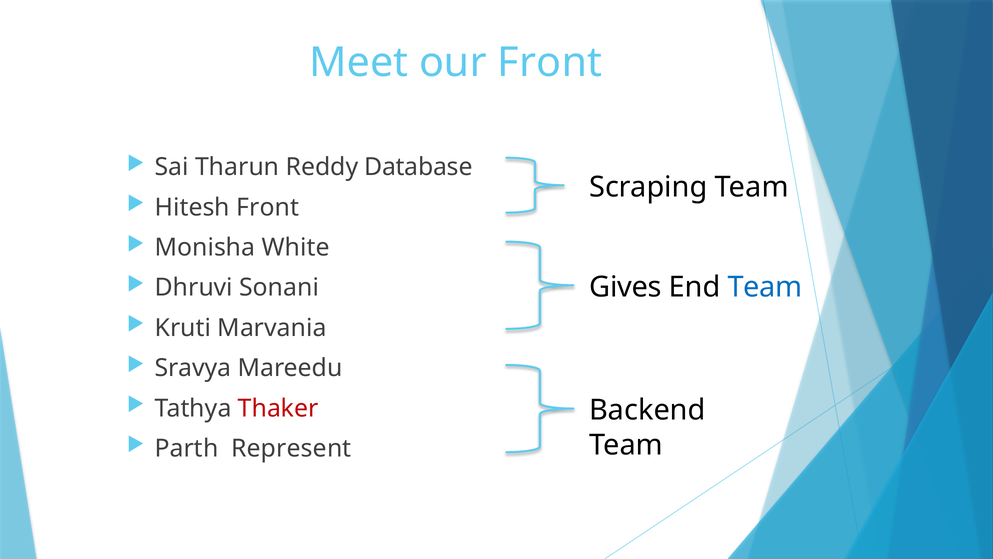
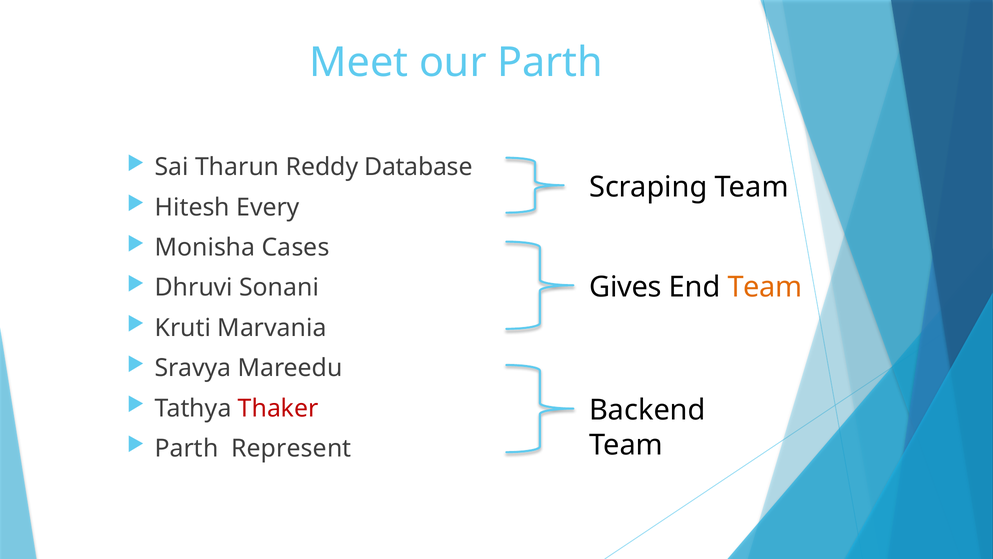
our Front: Front -> Parth
Hitesh Front: Front -> Every
White: White -> Cases
Team at (765, 287) colour: blue -> orange
